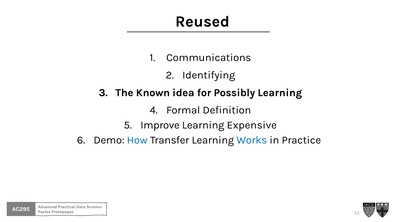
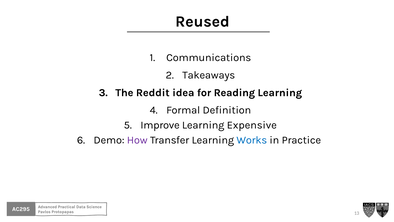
Identifying: Identifying -> Takeaways
Known: Known -> Reddit
Possibly: Possibly -> Reading
How colour: blue -> purple
